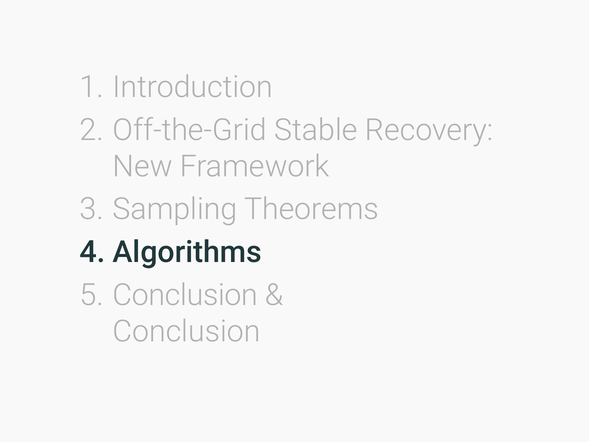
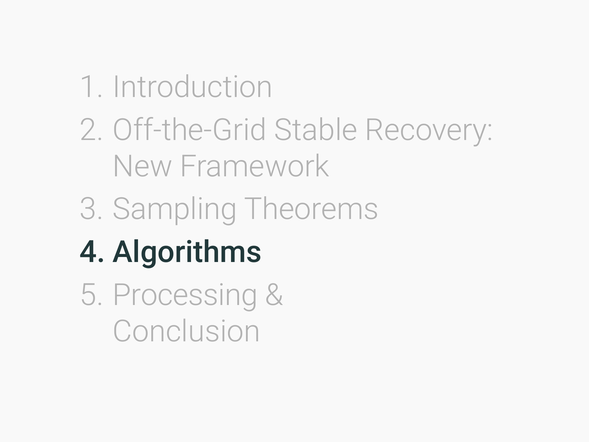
Conclusion at (185, 295): Conclusion -> Processing
